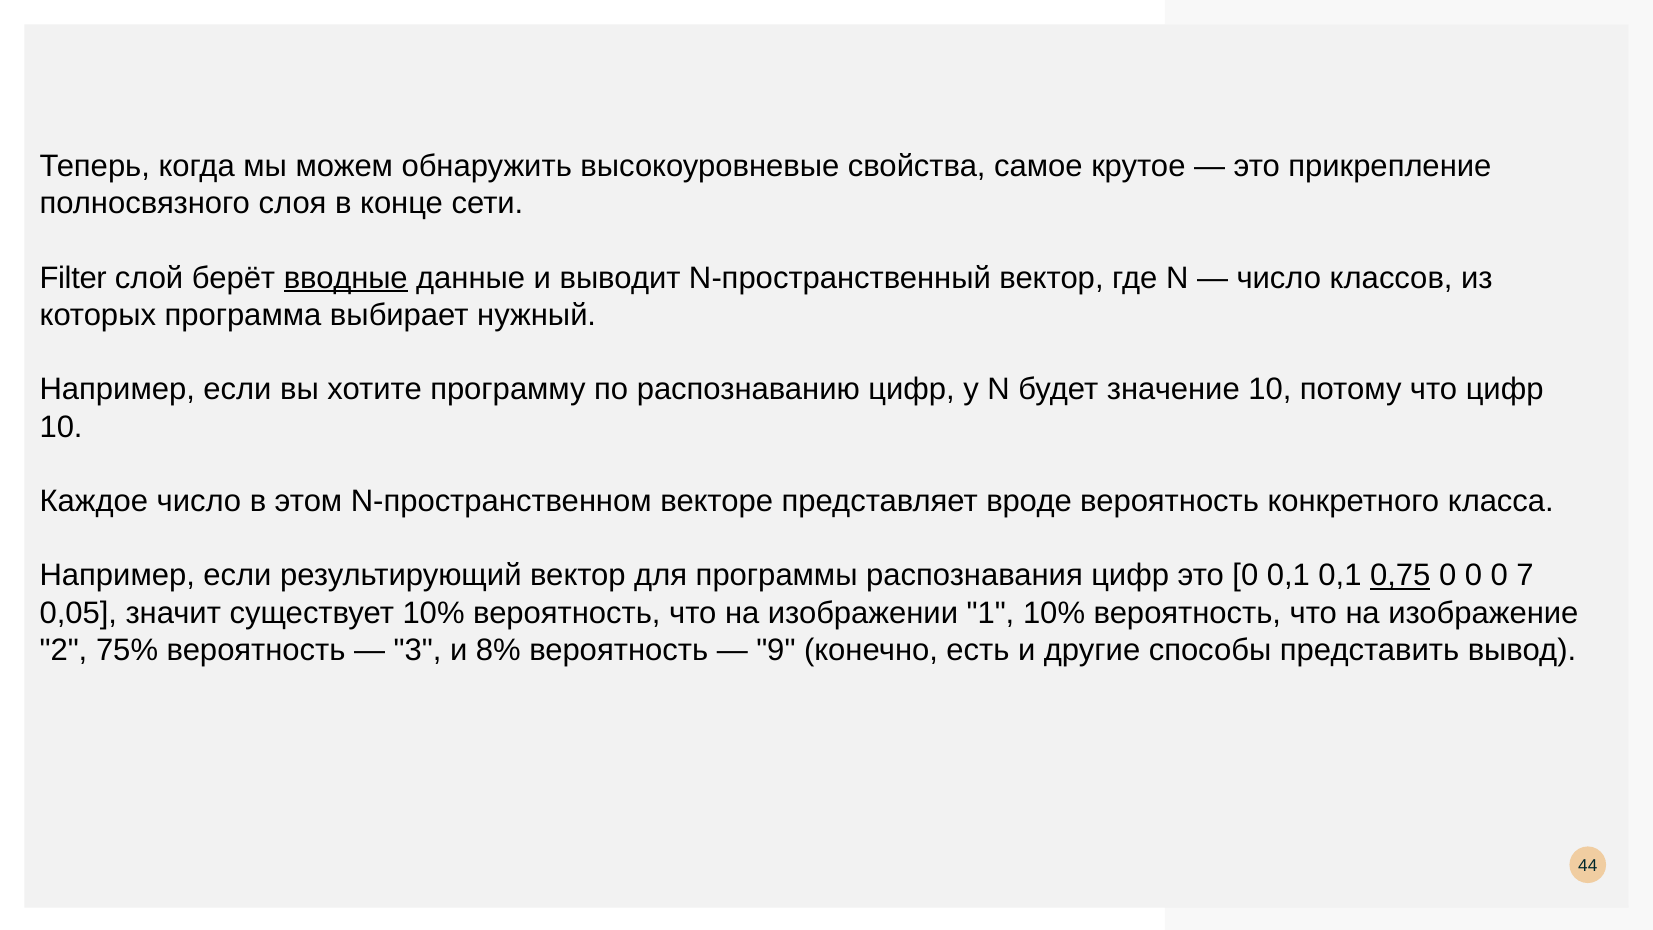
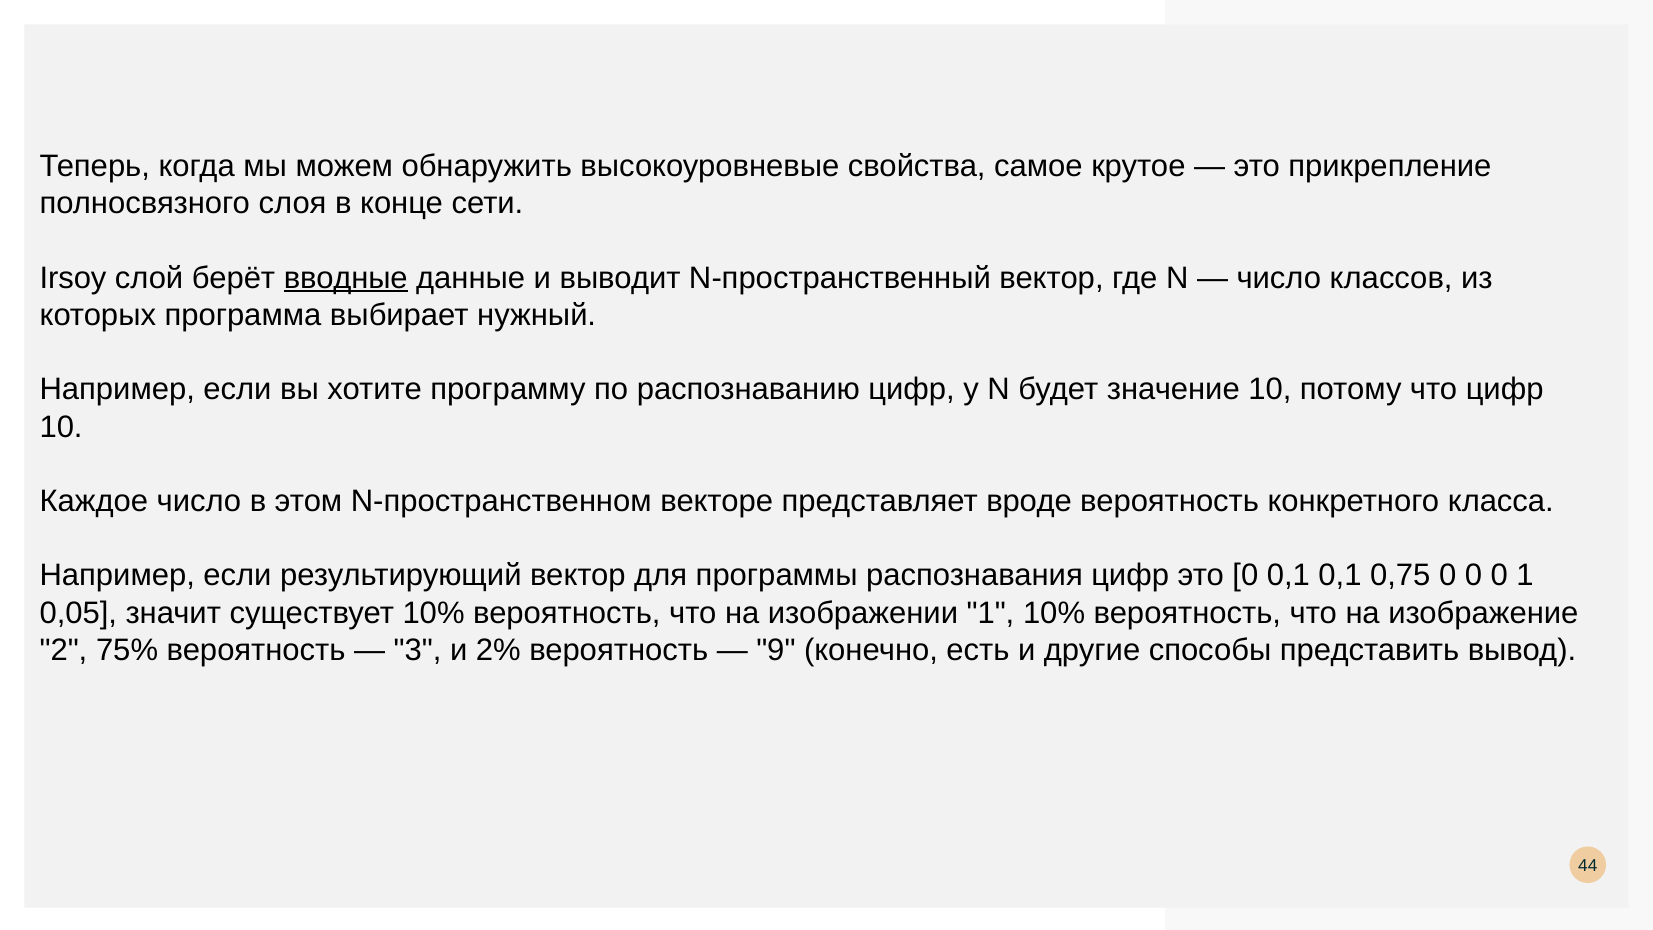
Filter: Filter -> Irsoy
0,75 underline: present -> none
0 7: 7 -> 1
8%: 8% -> 2%
